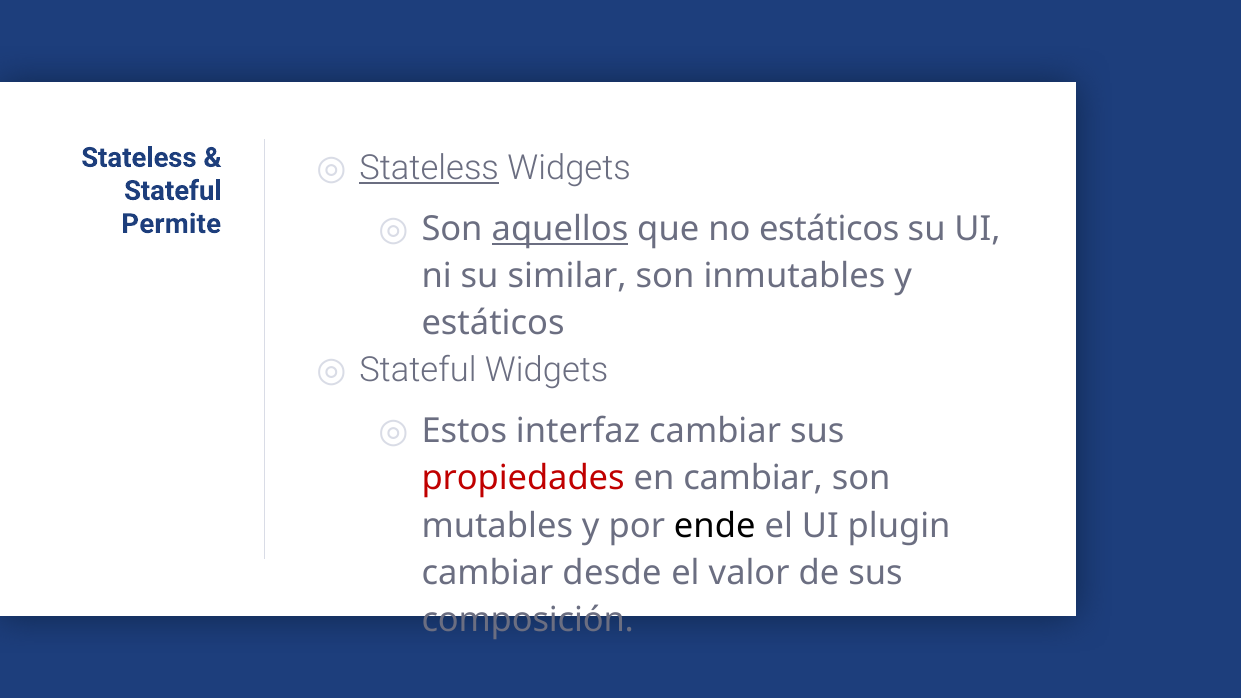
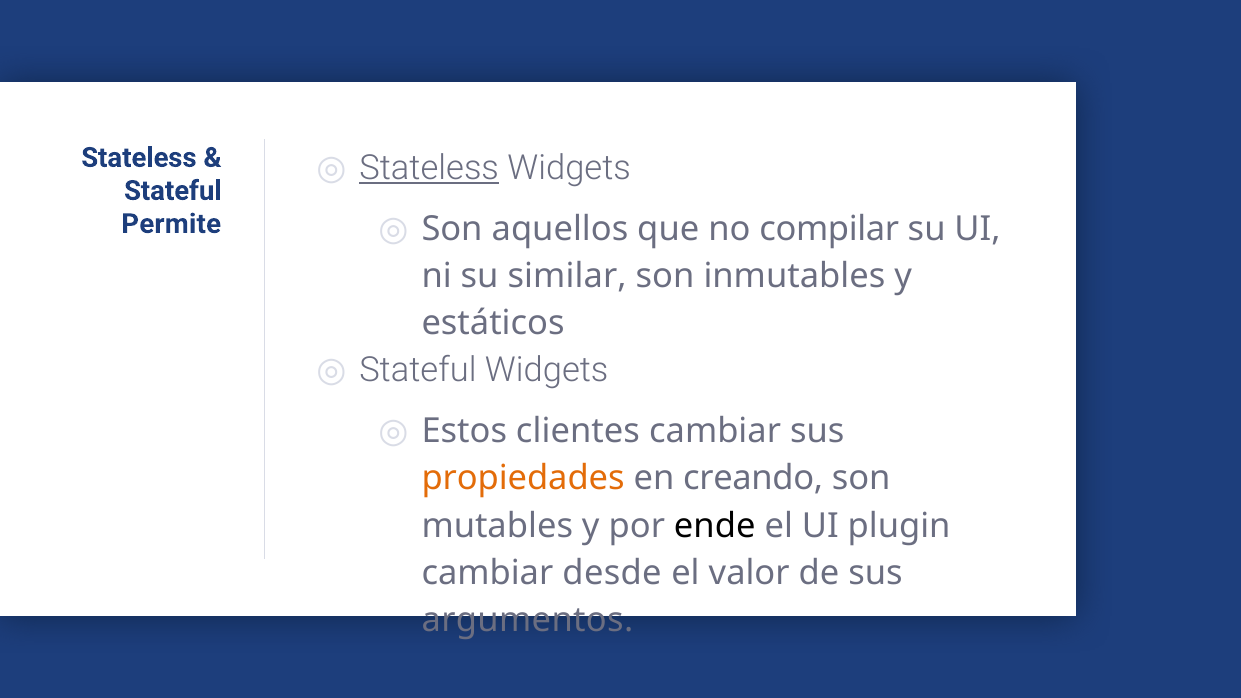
aquellos underline: present -> none
no estáticos: estáticos -> compilar
interfaz: interfaz -> clientes
propiedades colour: red -> orange
en cambiar: cambiar -> creando
composición: composición -> argumentos
